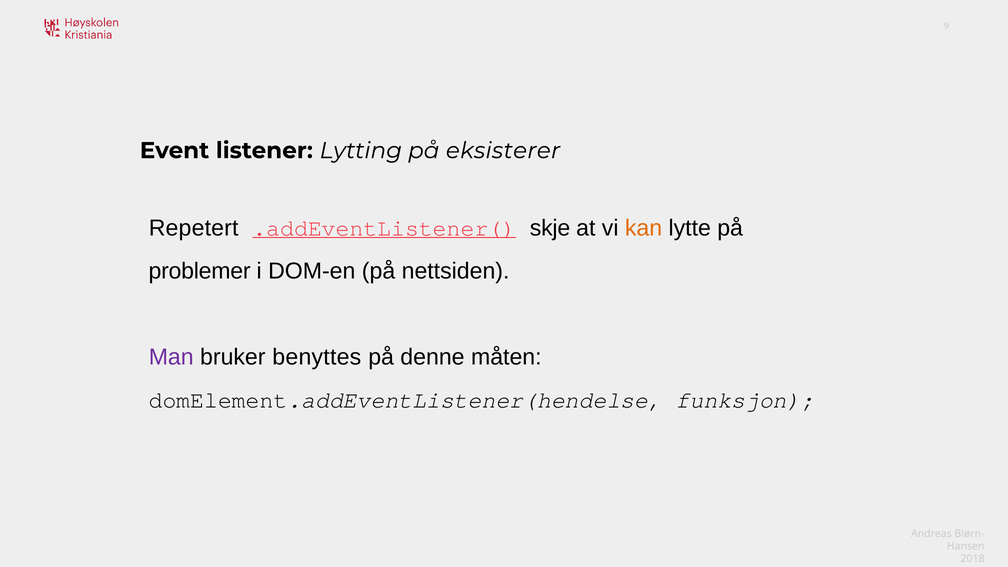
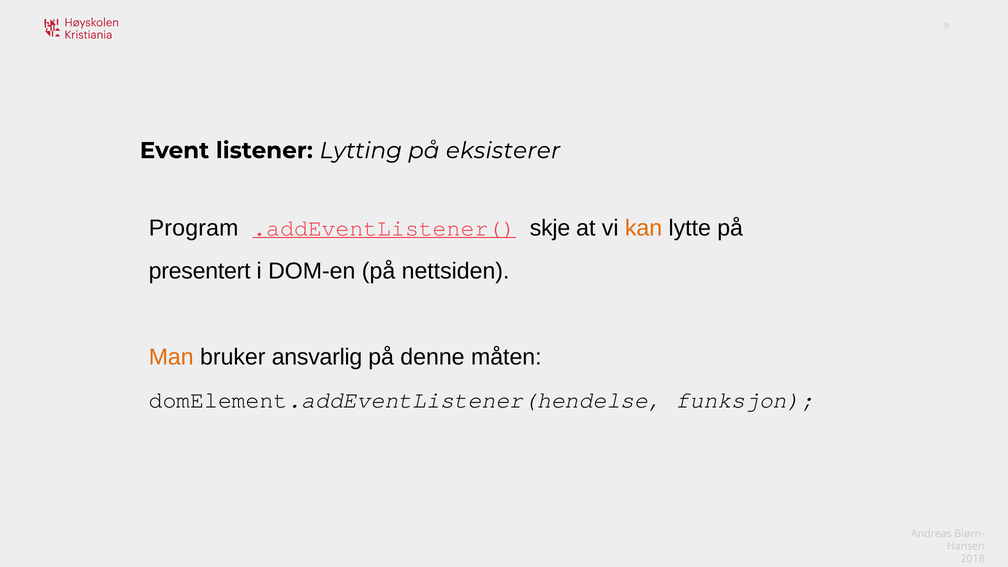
Repetert: Repetert -> Program
problemer: problemer -> presentert
Man colour: purple -> orange
benyttes: benyttes -> ansvarlig
